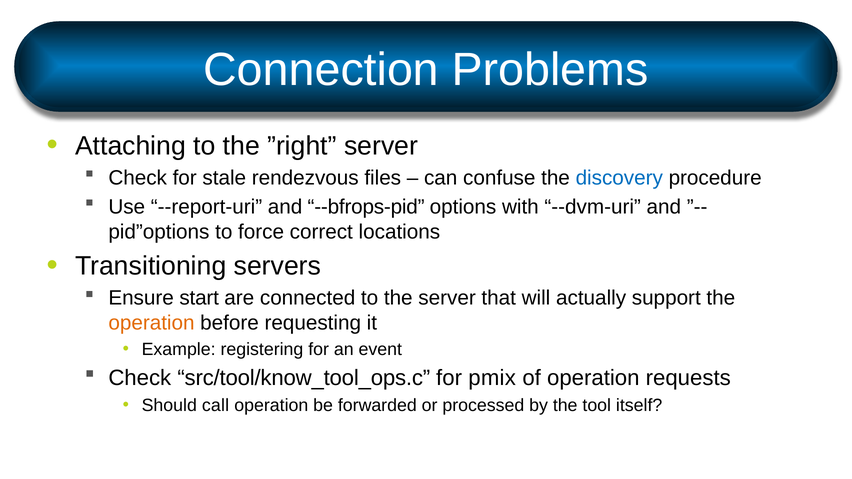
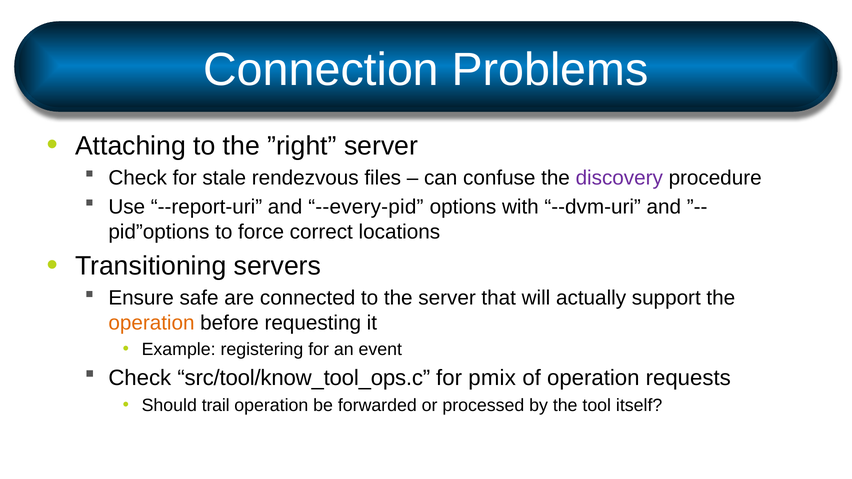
discovery colour: blue -> purple
--bfrops-pid: --bfrops-pid -> --every-pid
start: start -> safe
call: call -> trail
